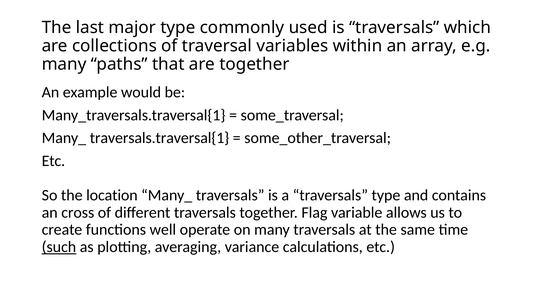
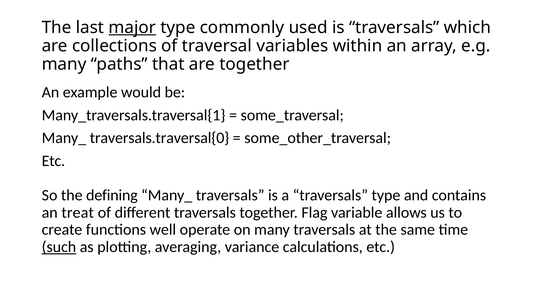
major underline: none -> present
traversals.traversal{1: traversals.traversal{1 -> traversals.traversal{0
location: location -> defining
cross: cross -> treat
